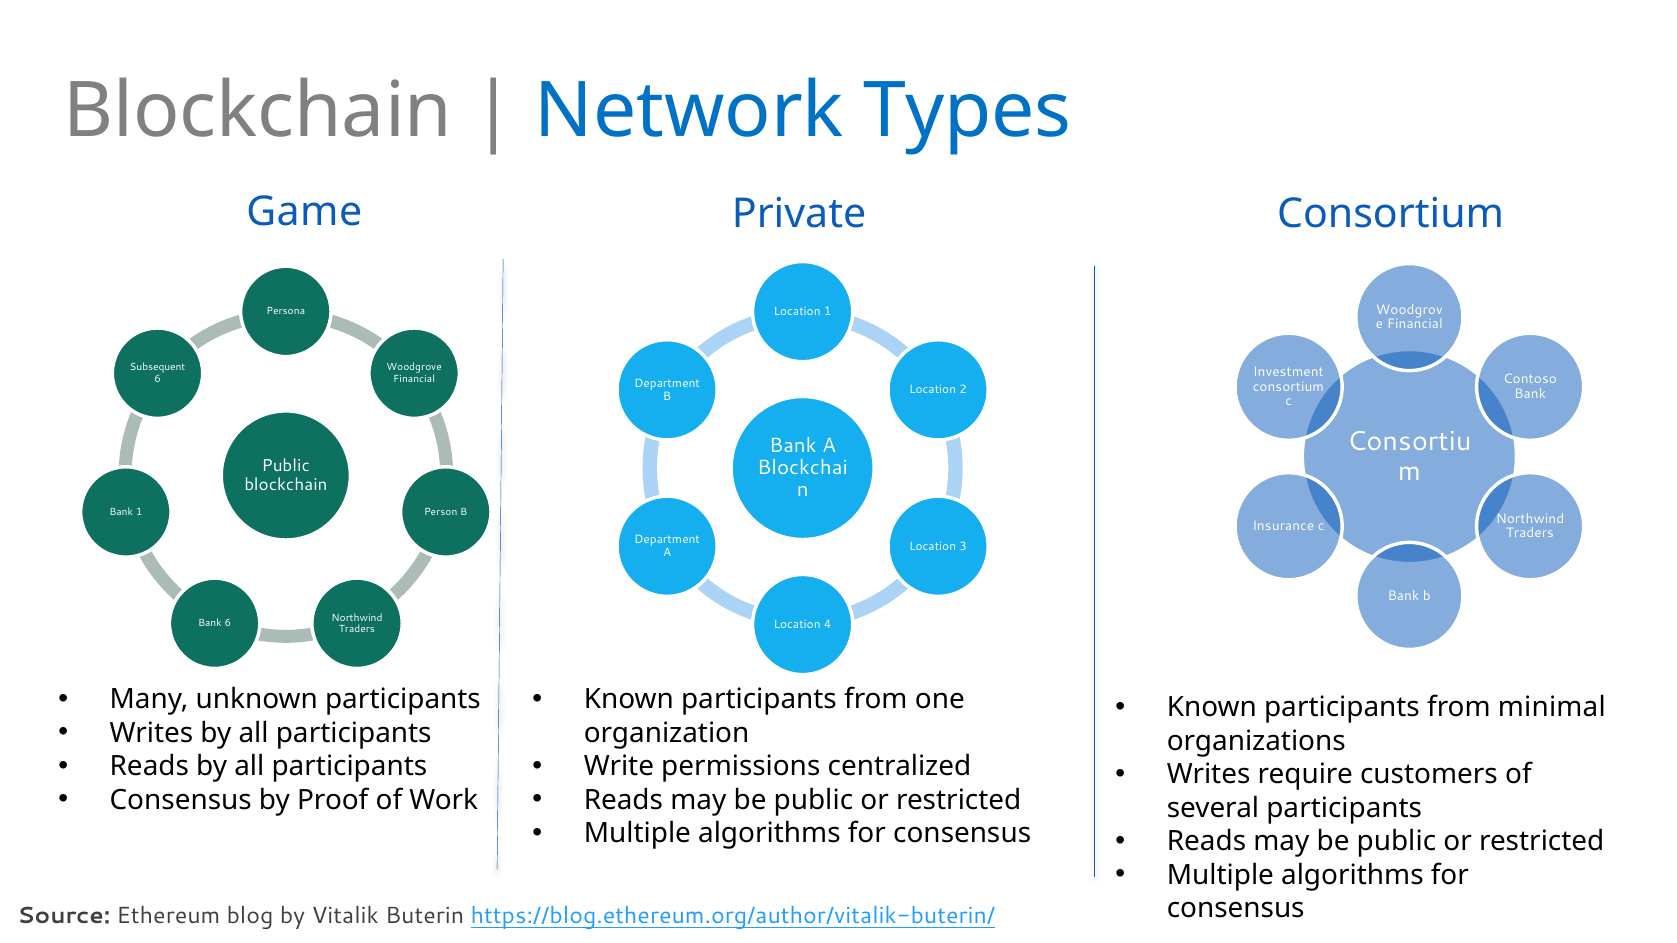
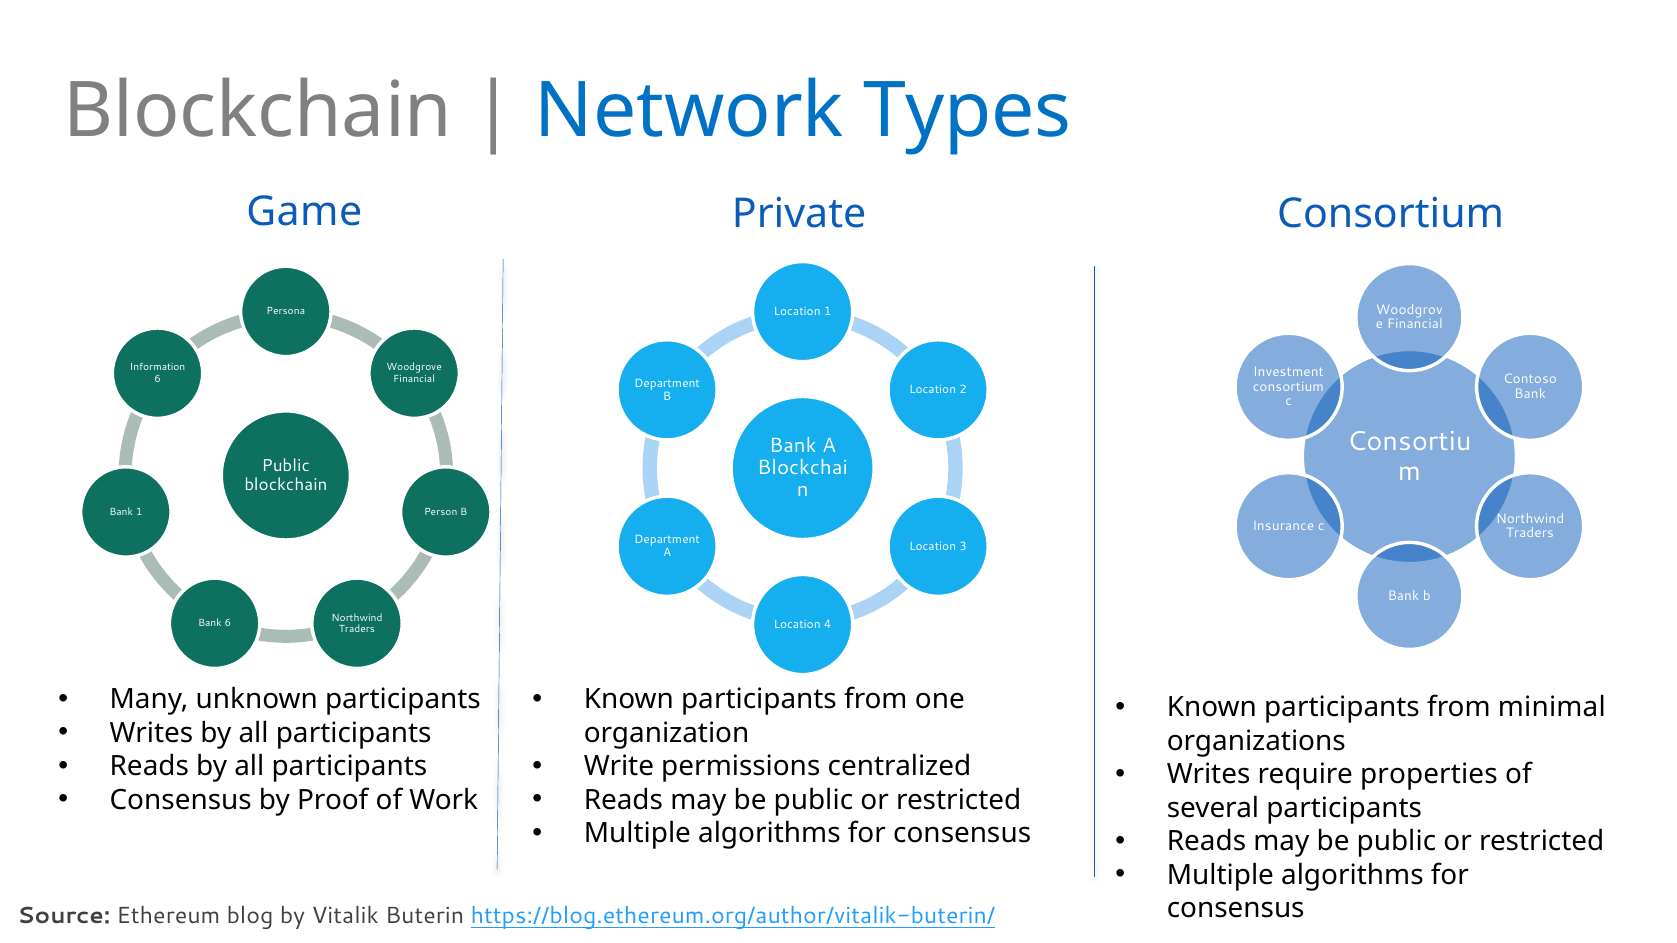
Subsequent: Subsequent -> Information
customers: customers -> properties
